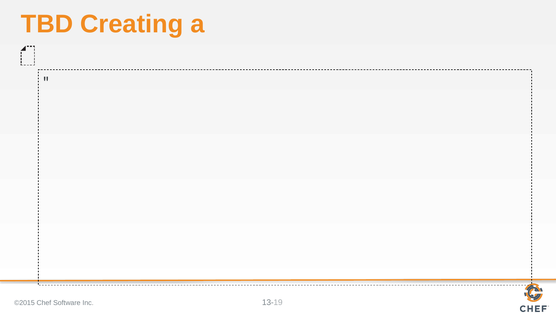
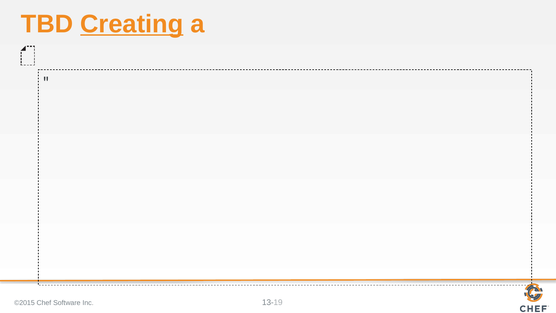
Creating underline: none -> present
